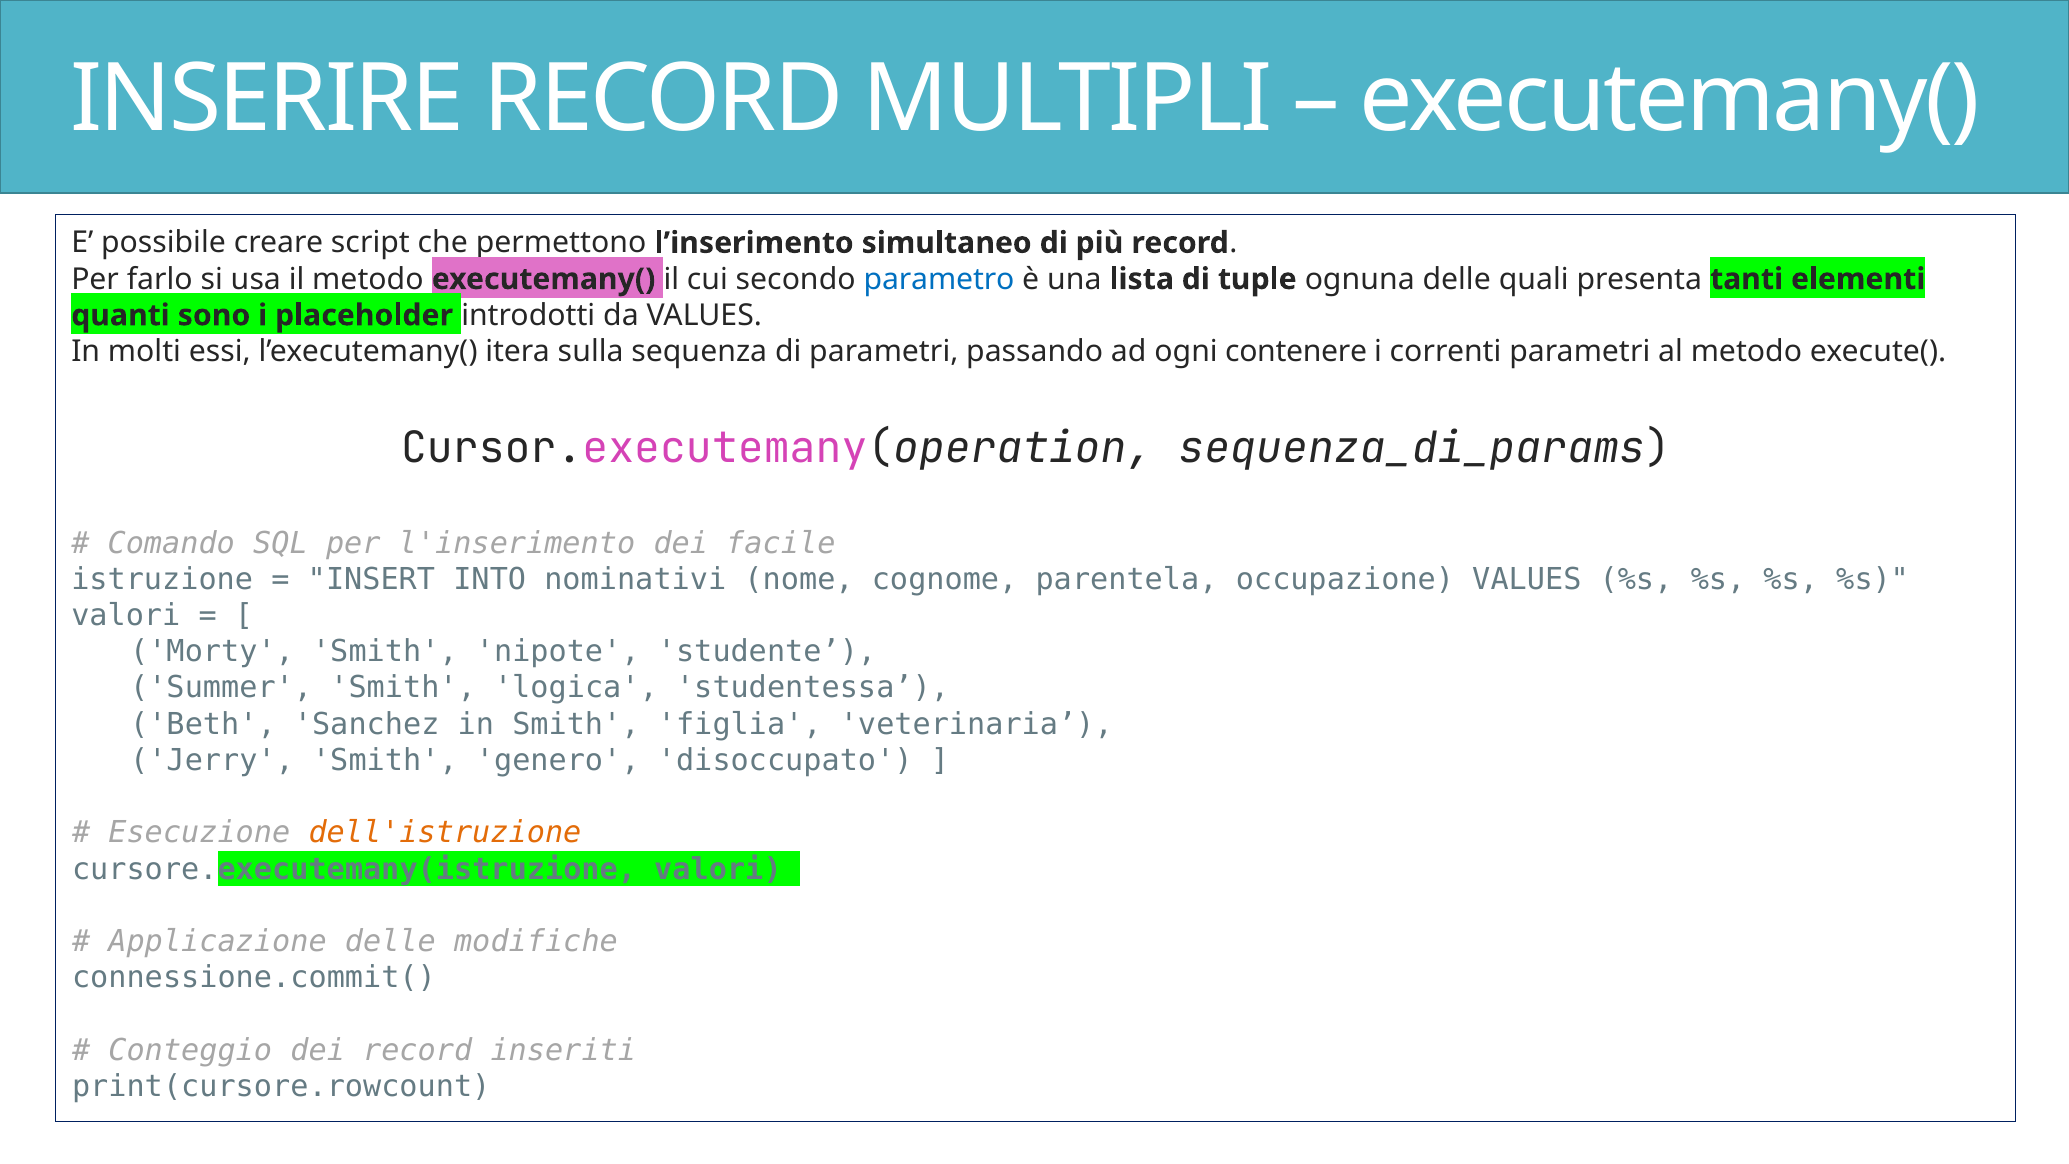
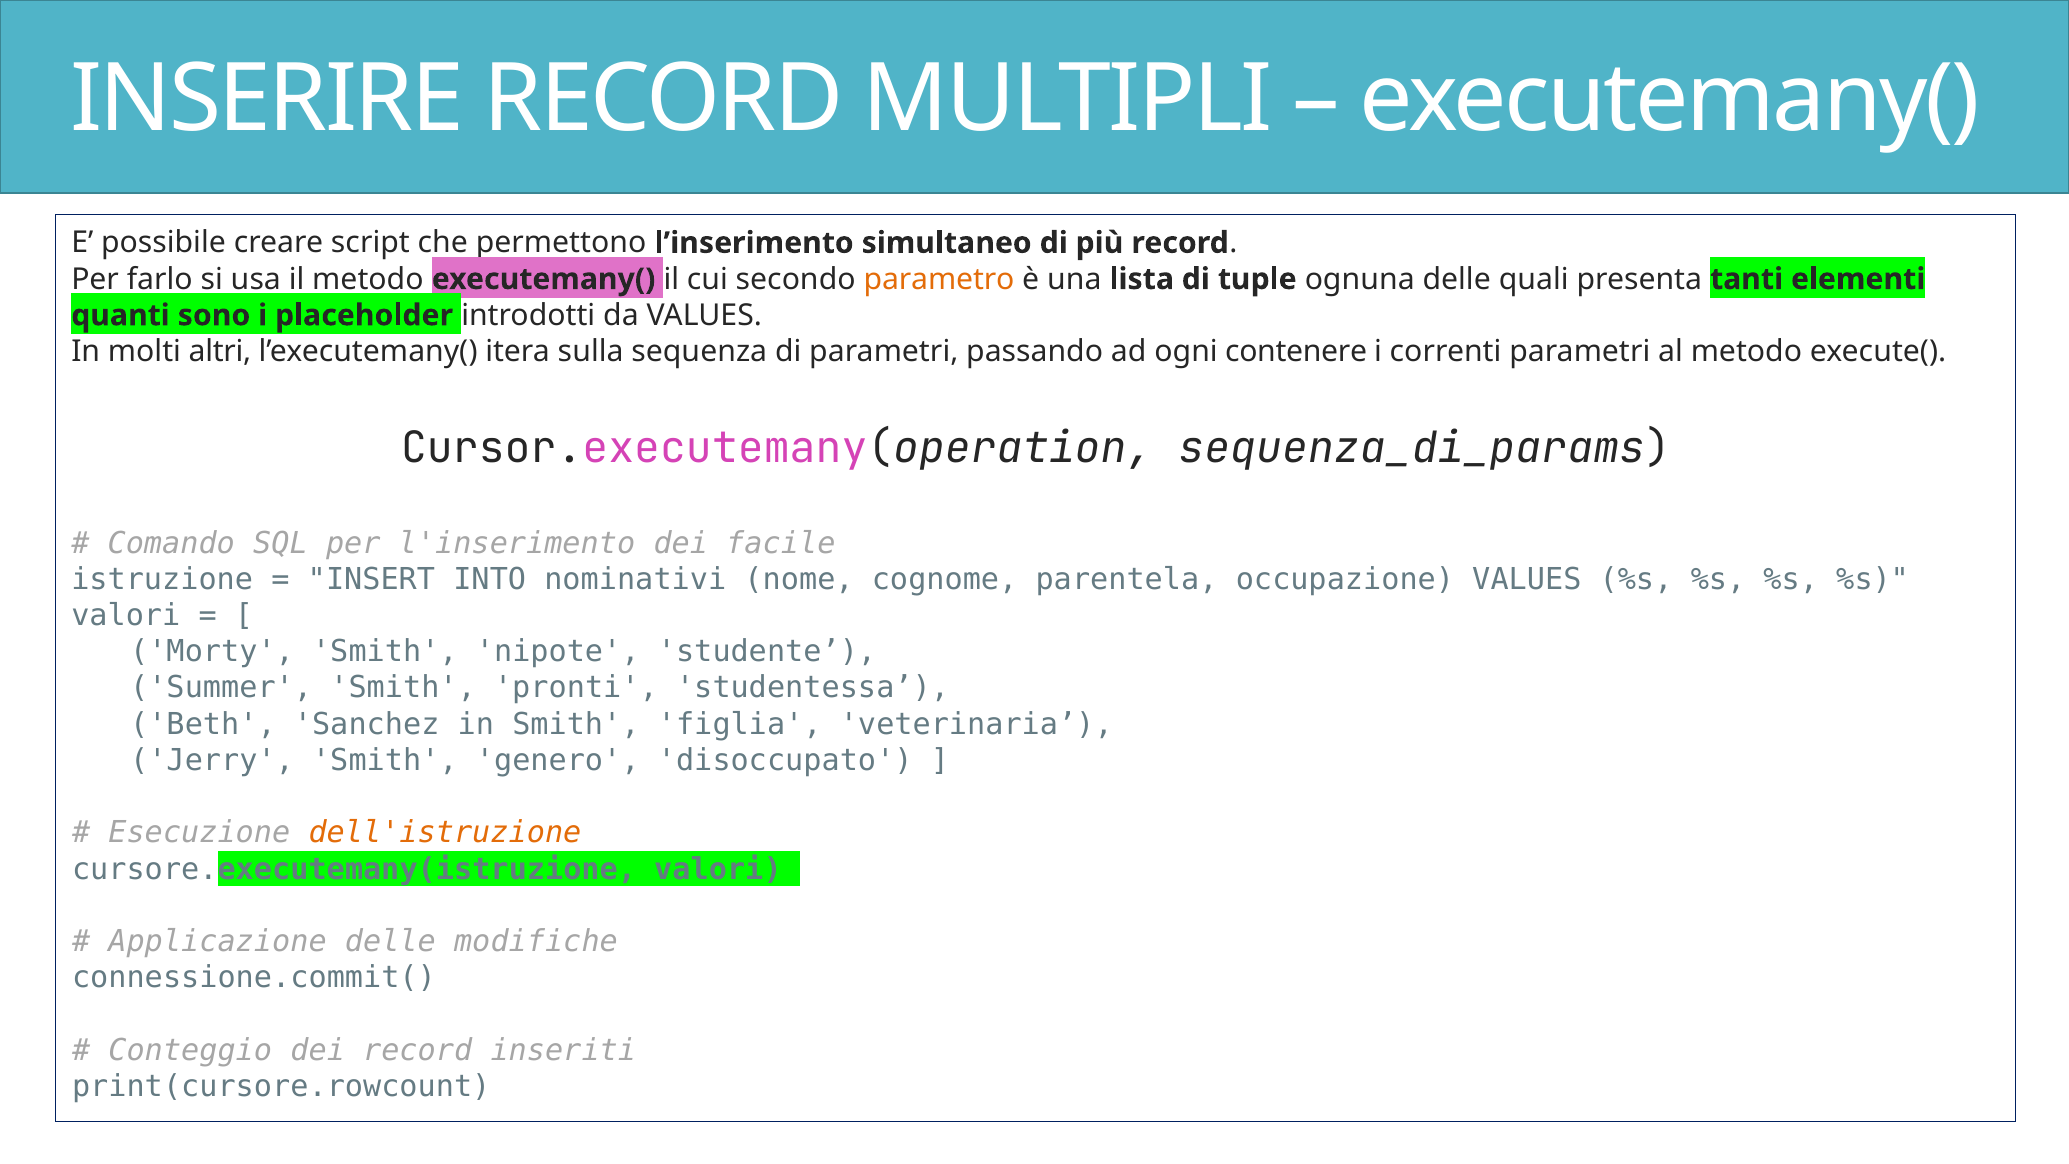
parametro colour: blue -> orange
essi: essi -> altri
logica: logica -> pronti
